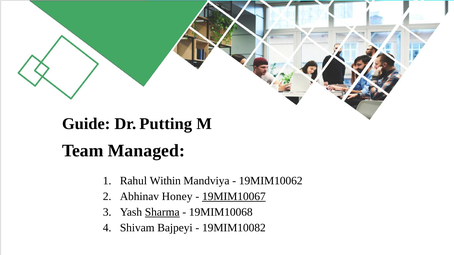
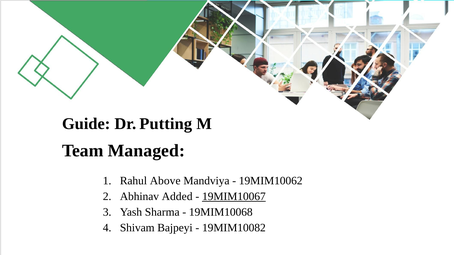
Within: Within -> Above
Honey: Honey -> Added
Sharma underline: present -> none
